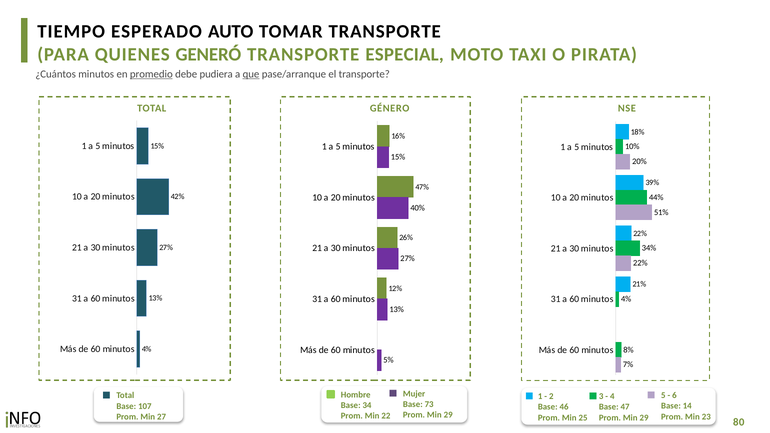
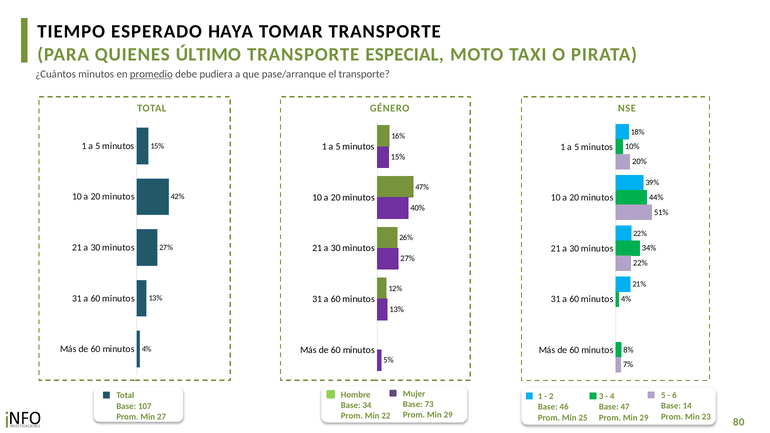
AUTO: AUTO -> HAYA
GENERÓ: GENERÓ -> ÚLTIMO
que underline: present -> none
